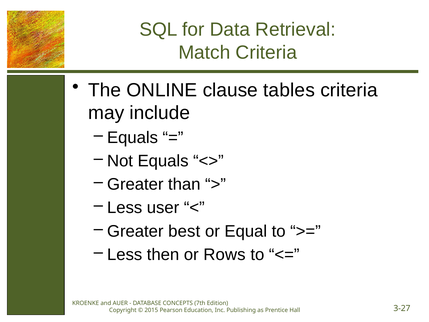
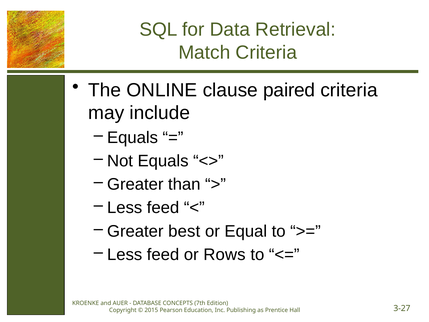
tables: tables -> paired
user at (163, 208): user -> feed
then at (163, 254): then -> feed
